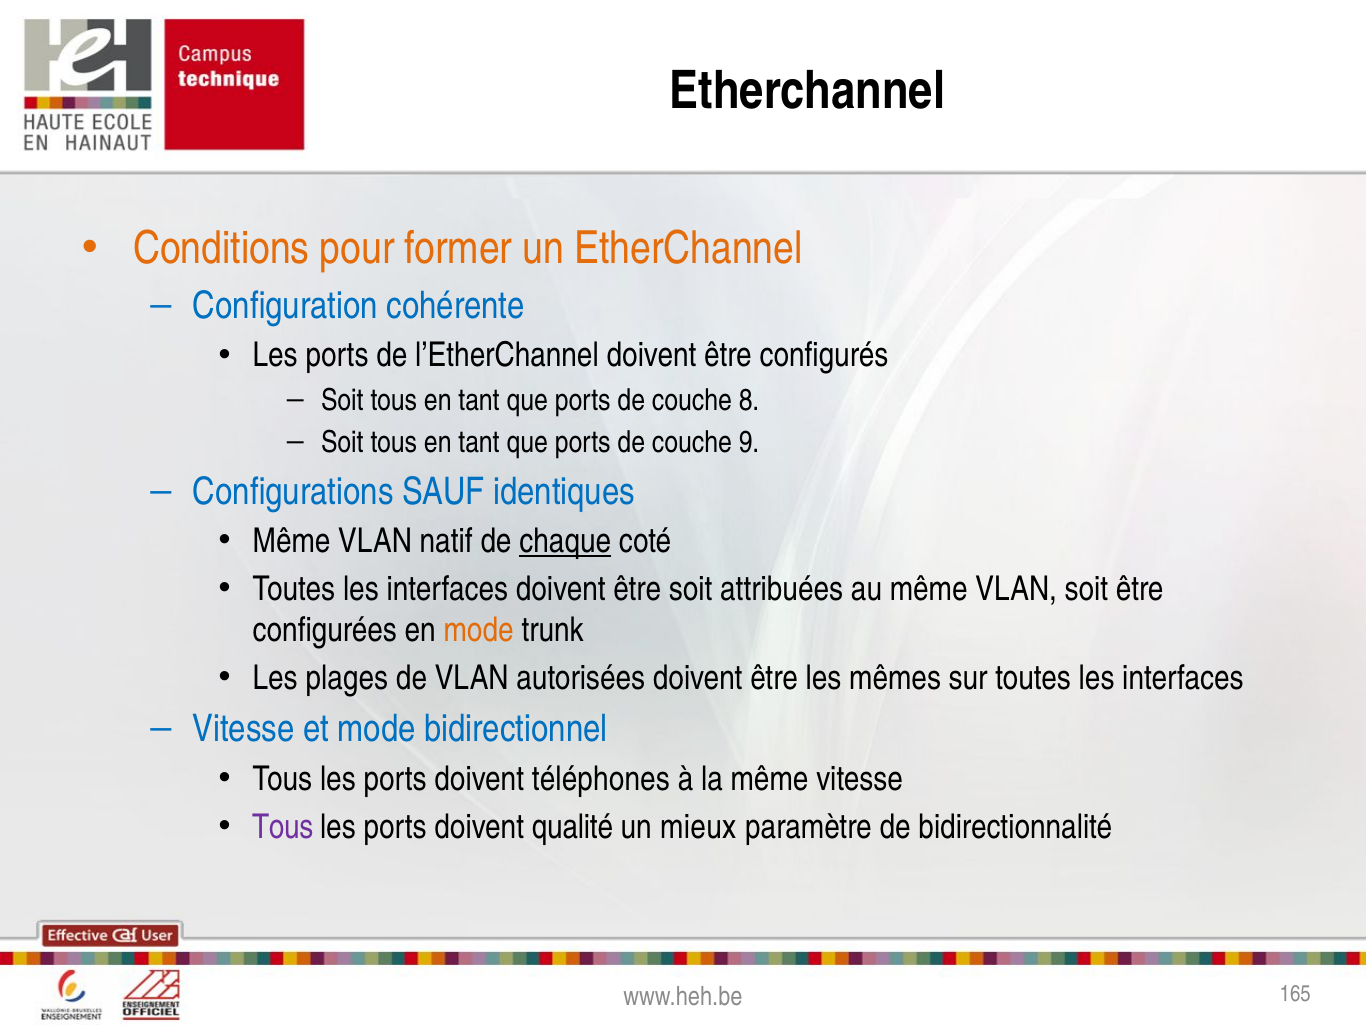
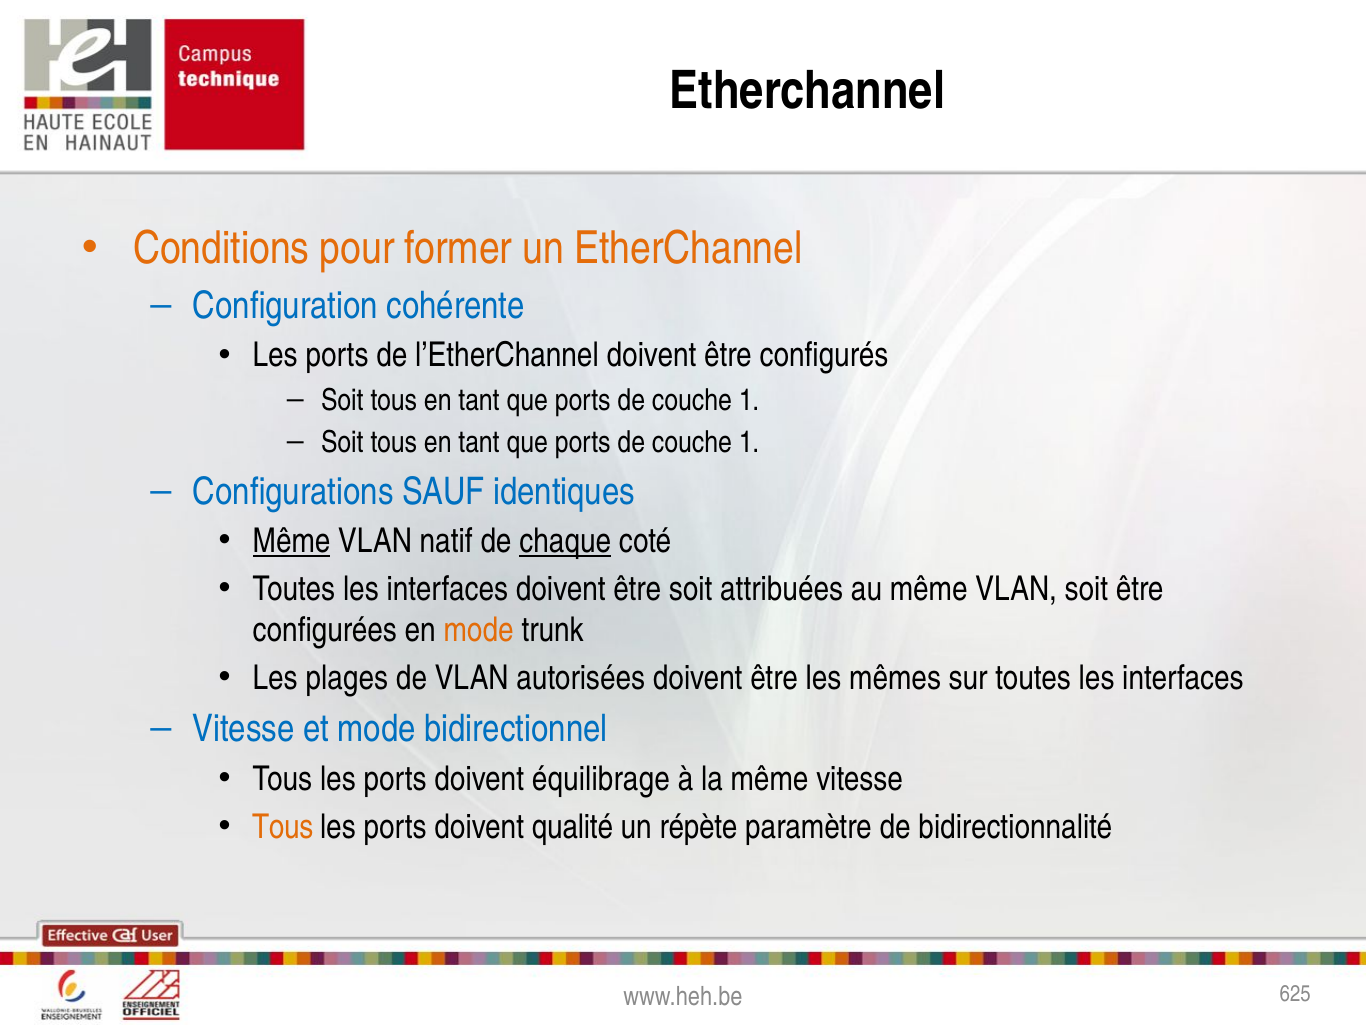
8 at (749, 400): 8 -> 1
9 at (749, 442): 9 -> 1
Même at (292, 541) underline: none -> present
téléphones: téléphones -> équilibrage
Tous at (283, 827) colour: purple -> orange
mieux: mieux -> répète
165: 165 -> 625
